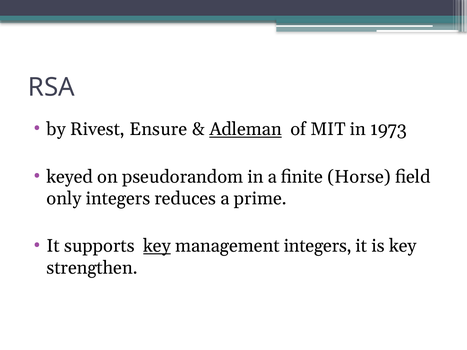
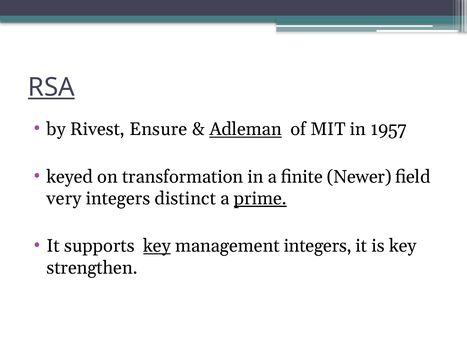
RSA underline: none -> present
1973: 1973 -> 1957
pseudorandom: pseudorandom -> transformation
Horse: Horse -> Newer
only: only -> very
reduces: reduces -> distinct
prime underline: none -> present
